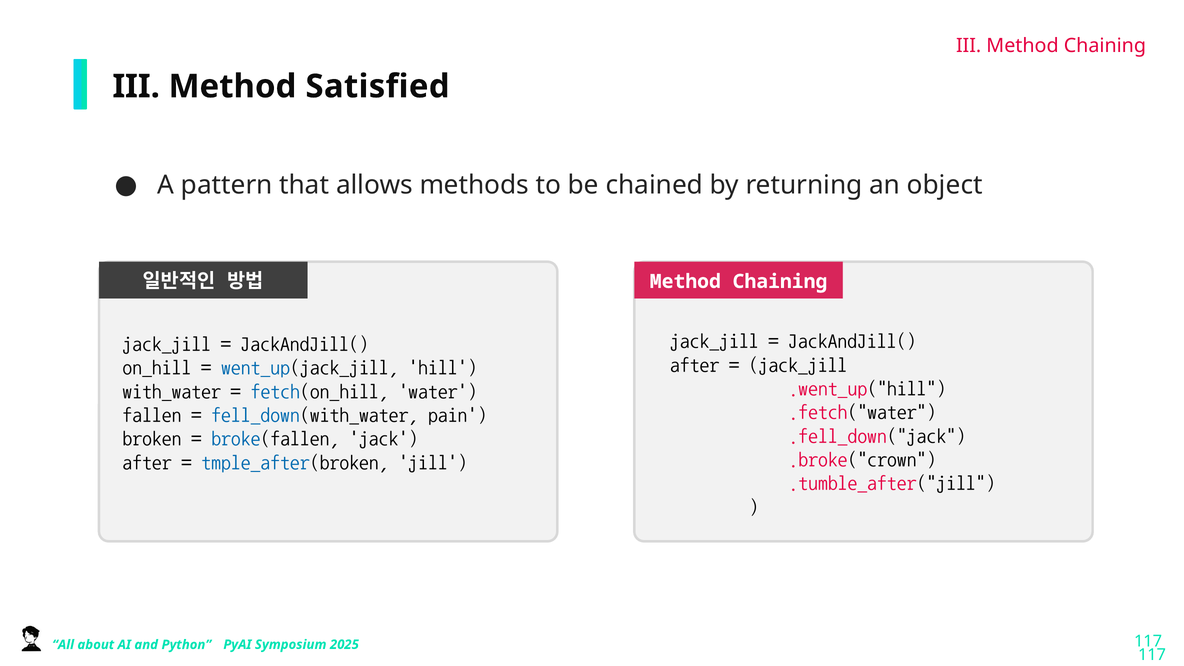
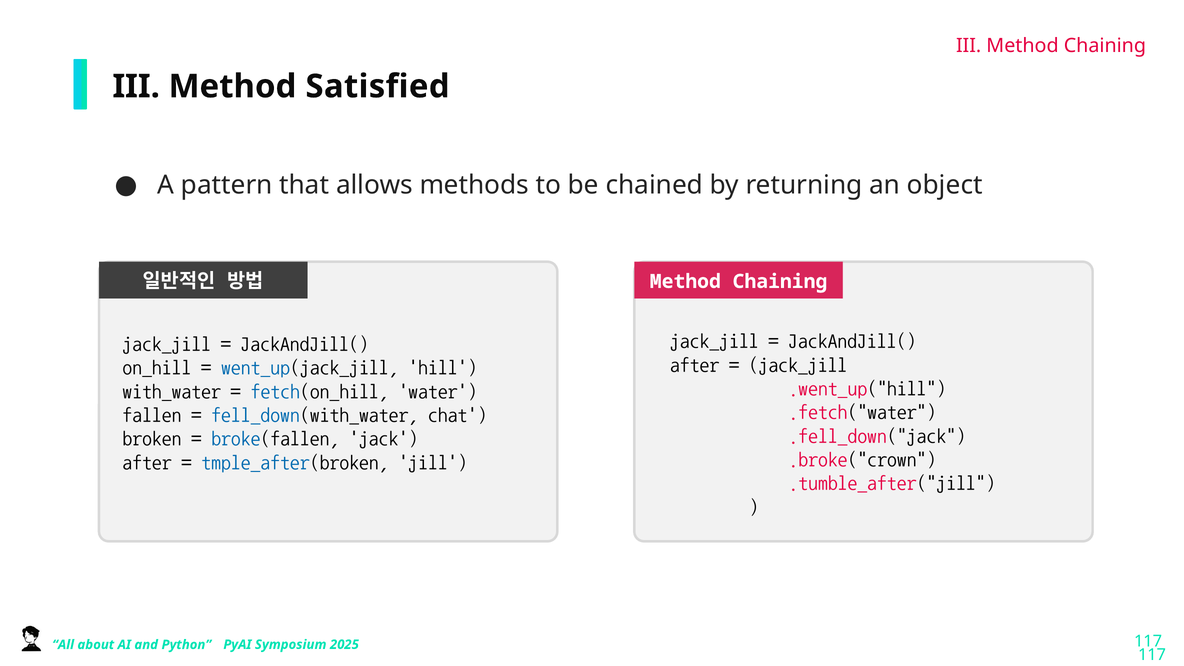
pain: pain -> chat
